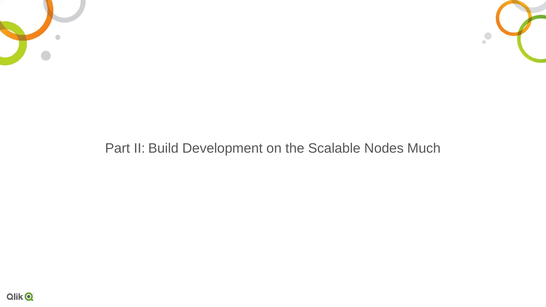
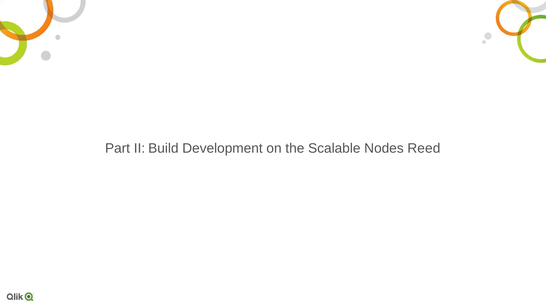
Much: Much -> Reed
